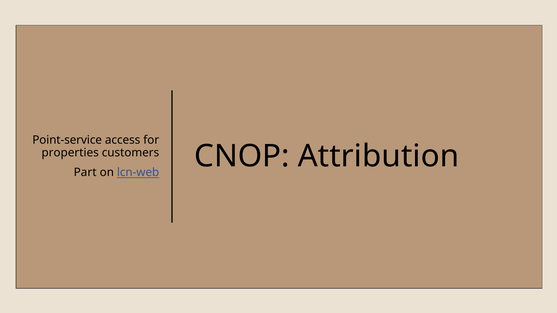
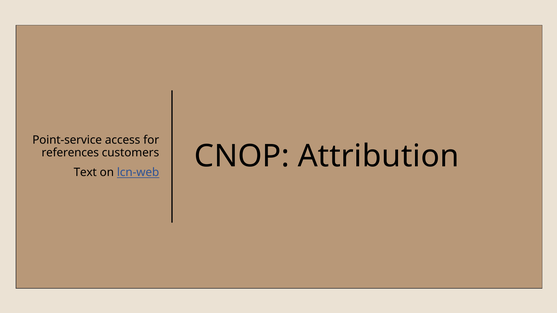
properties: properties -> references
Part: Part -> Text
